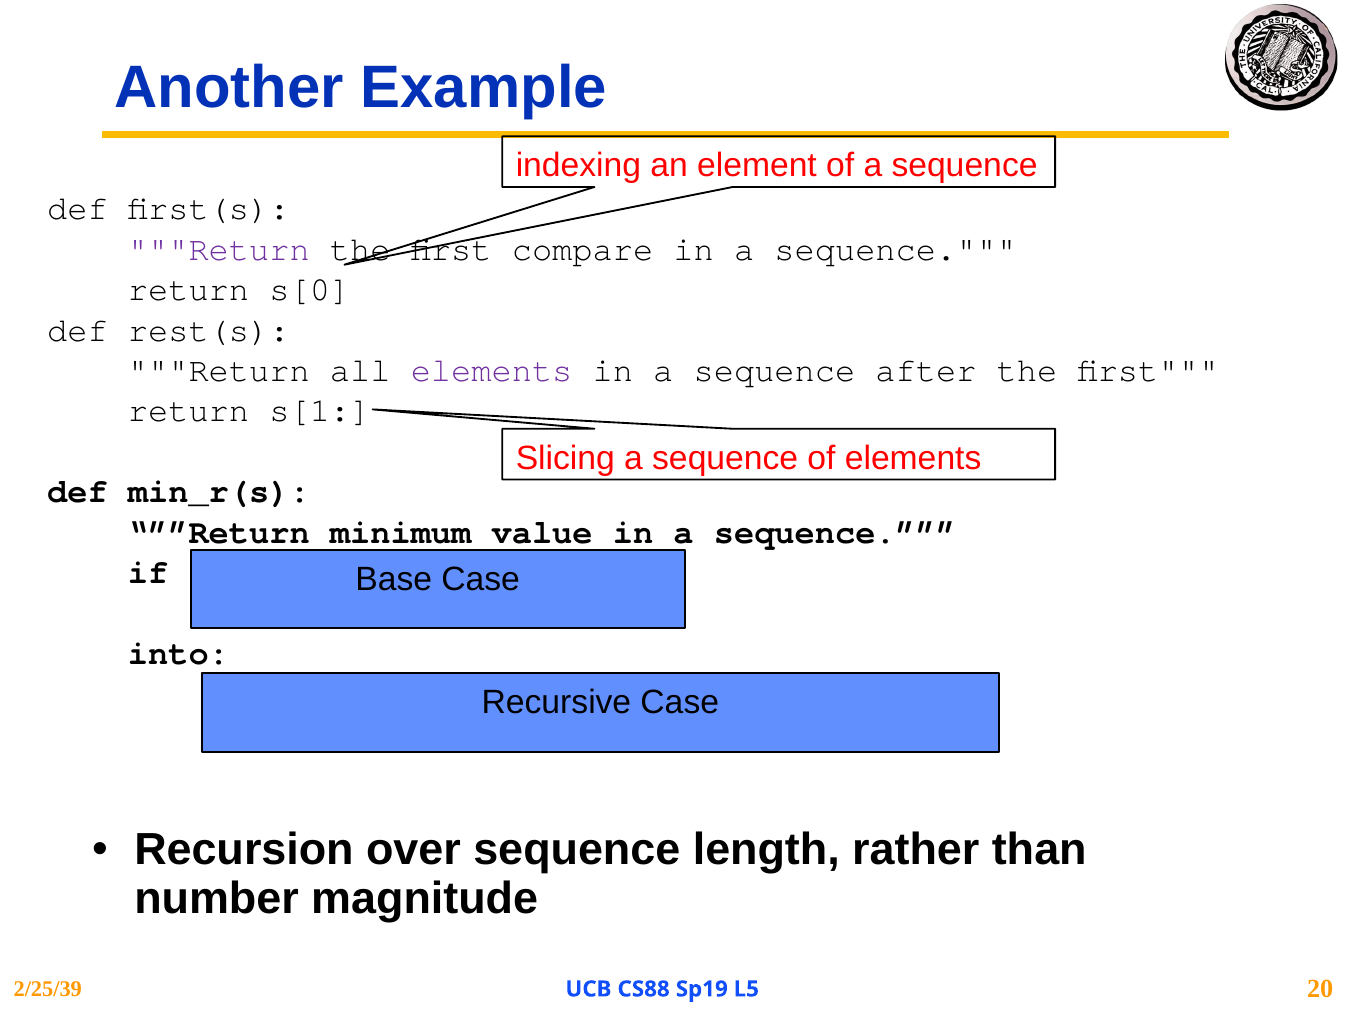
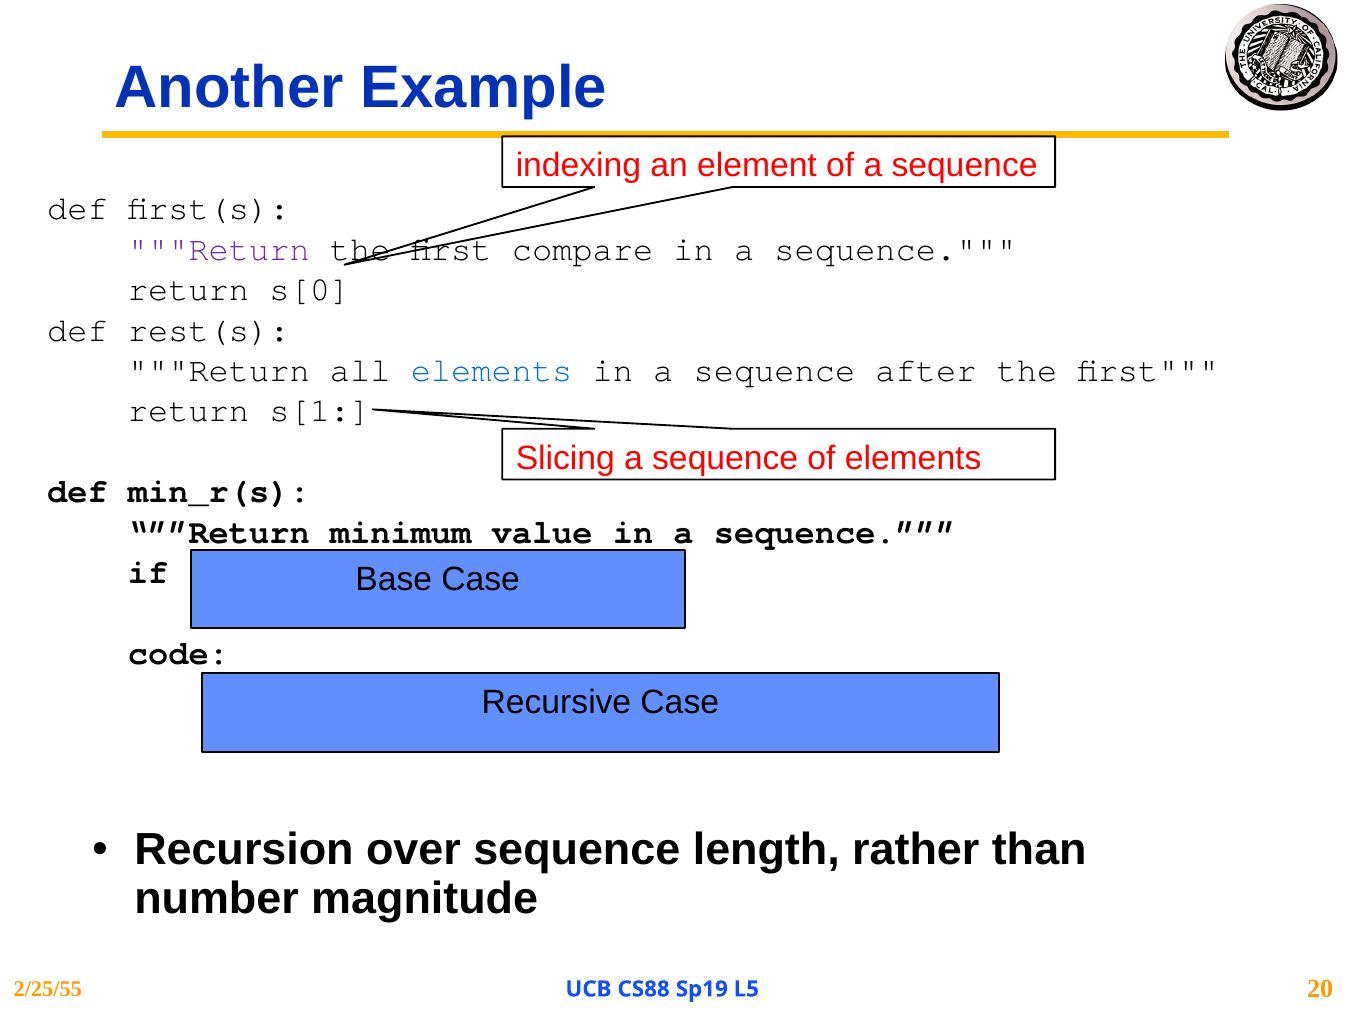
elements at (492, 371) colour: purple -> blue
into: into -> code
2/25/39: 2/25/39 -> 2/25/55
